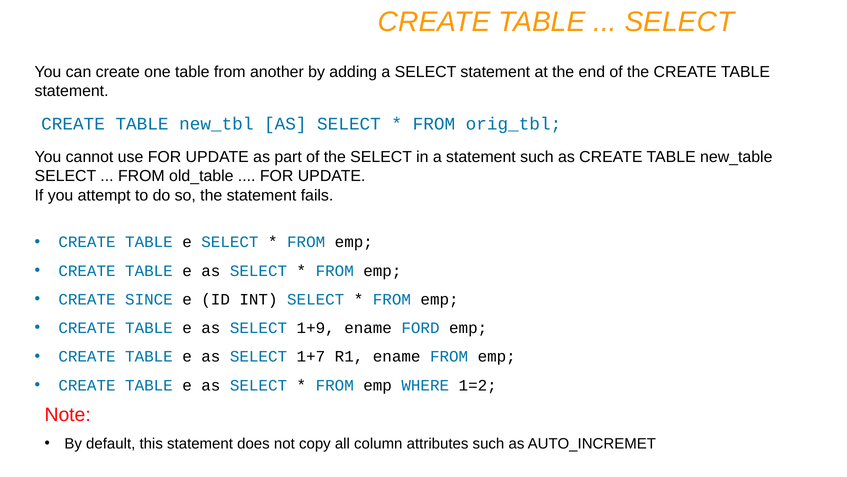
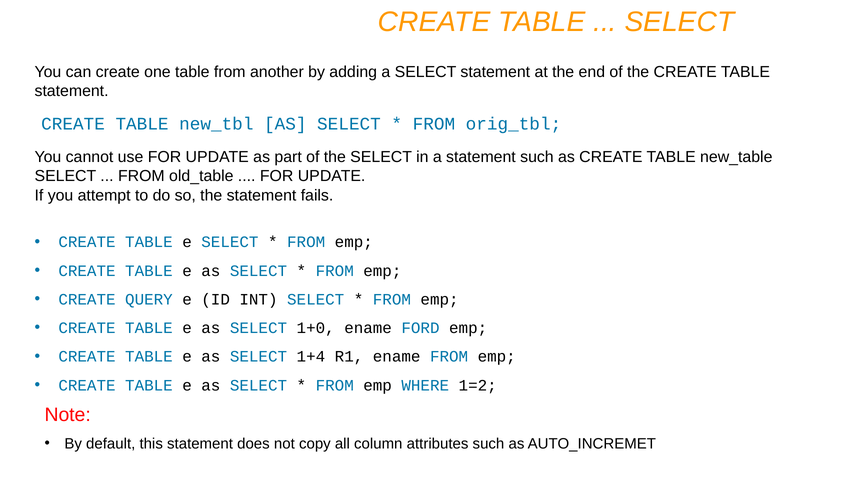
SINCE: SINCE -> QUERY
1+9: 1+9 -> 1+0
1+7: 1+7 -> 1+4
